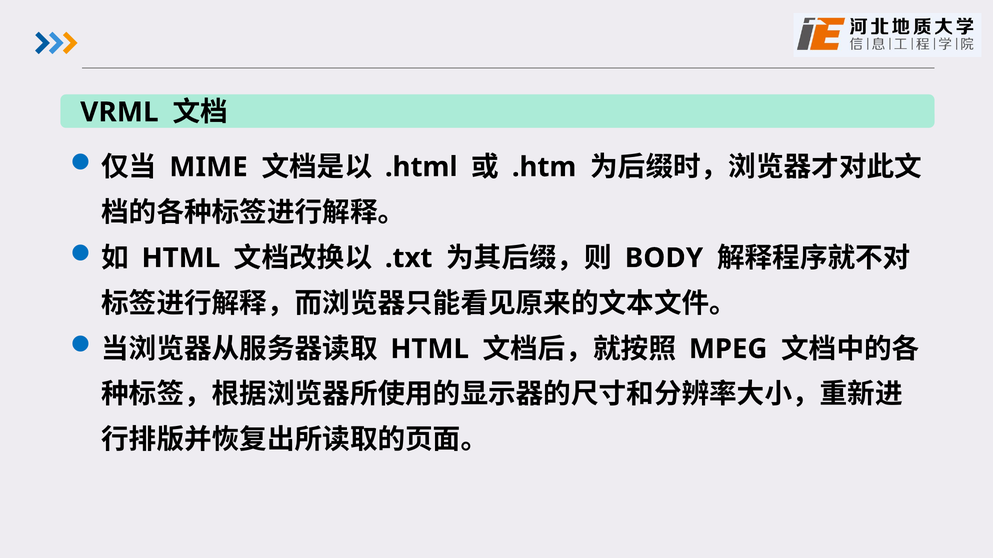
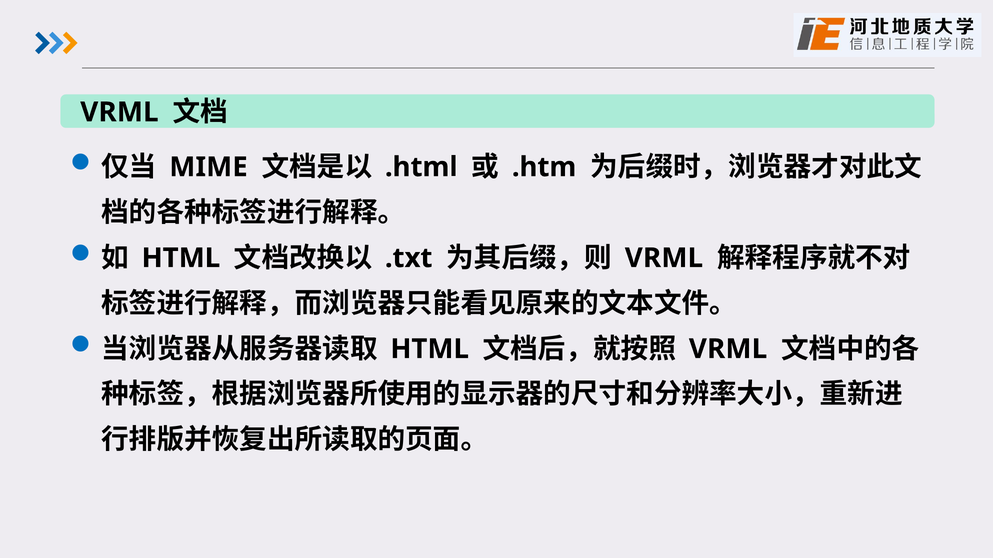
BODY at (664, 258): BODY -> VRML
MPEG at (728, 349): MPEG -> VRML
